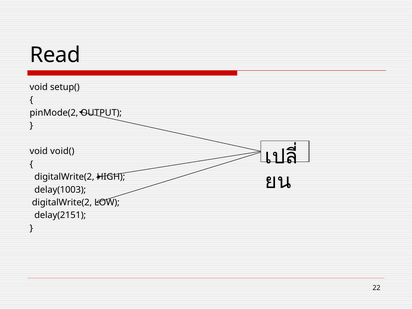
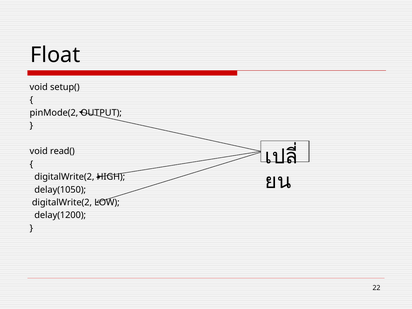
Read: Read -> Float
void(: void( -> read(
delay(1003: delay(1003 -> delay(1050
delay(2151: delay(2151 -> delay(1200
